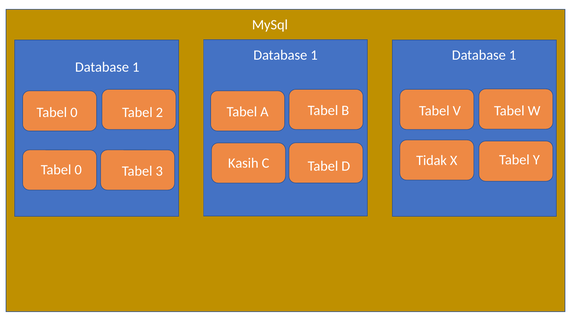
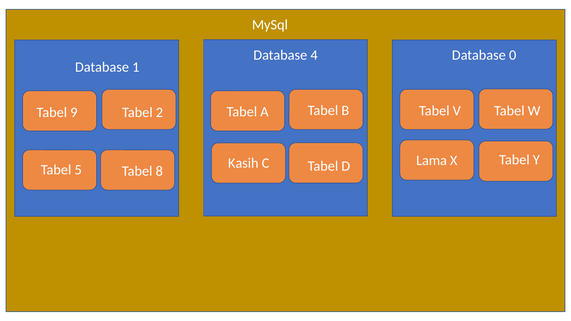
1 at (314, 55): 1 -> 4
1 at (513, 55): 1 -> 0
0 at (74, 112): 0 -> 9
Tidak: Tidak -> Lama
0 at (78, 170): 0 -> 5
3: 3 -> 8
